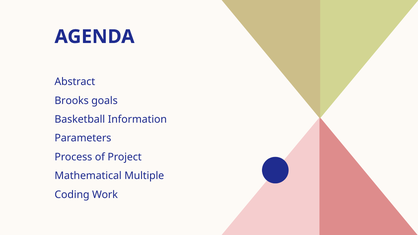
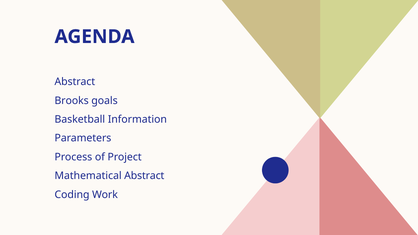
Mathematical Multiple: Multiple -> Abstract
